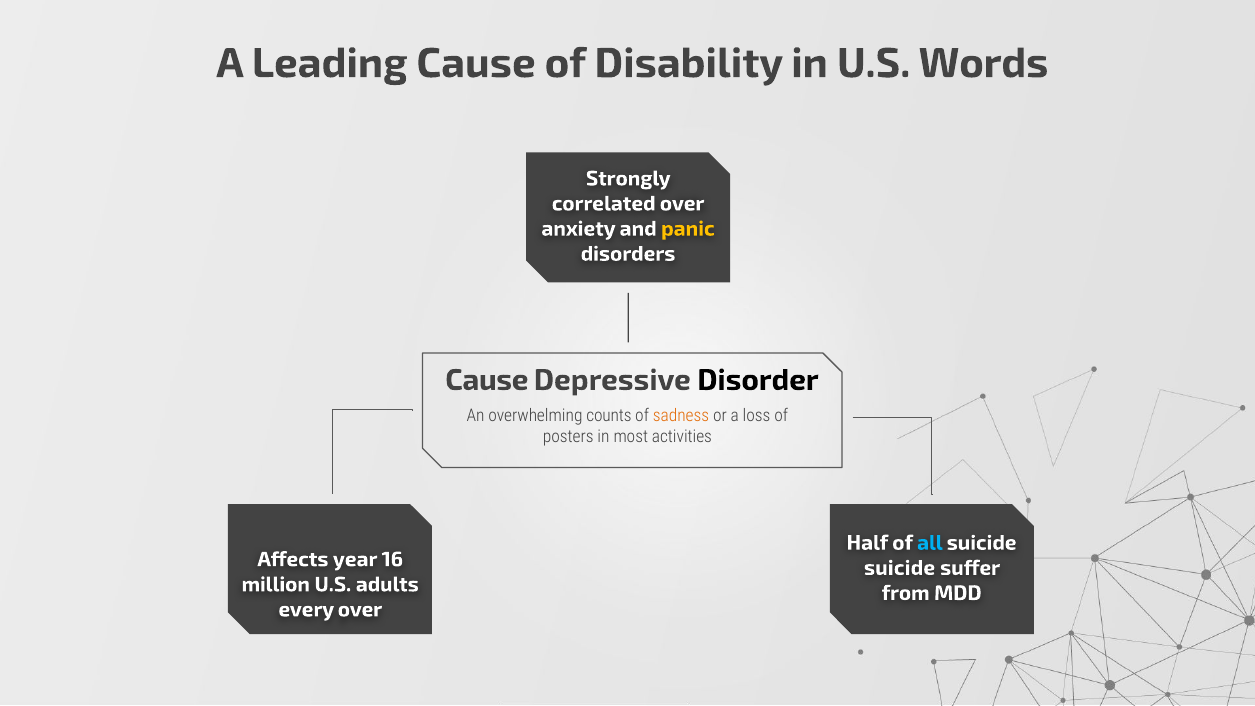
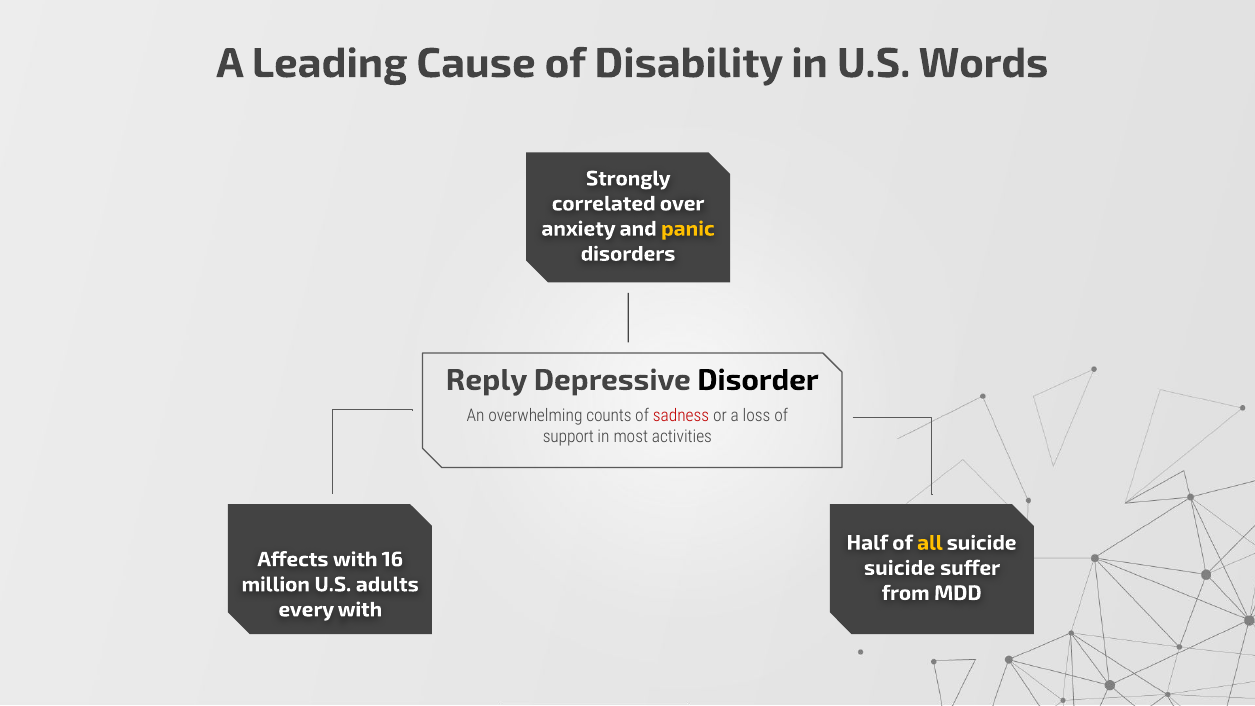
Cause at (487, 380): Cause -> Reply
sadness colour: orange -> red
posters: posters -> support
all colour: light blue -> yellow
Affects year: year -> with
every over: over -> with
